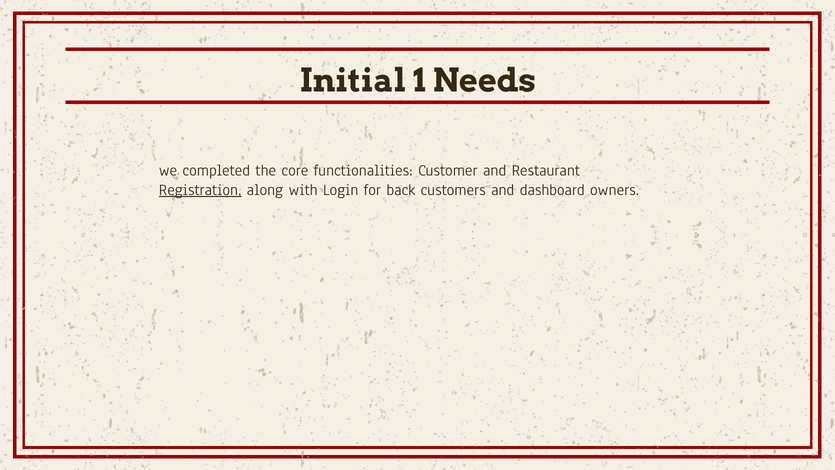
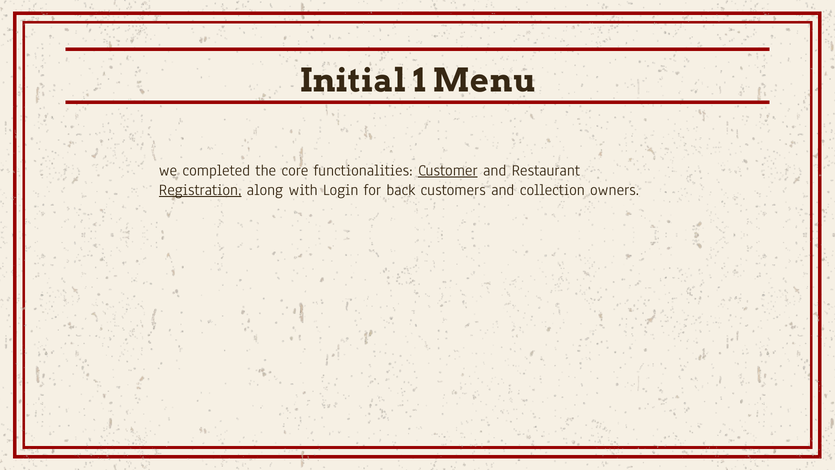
Needs: Needs -> Menu
Customer underline: none -> present
dashboard: dashboard -> collection
